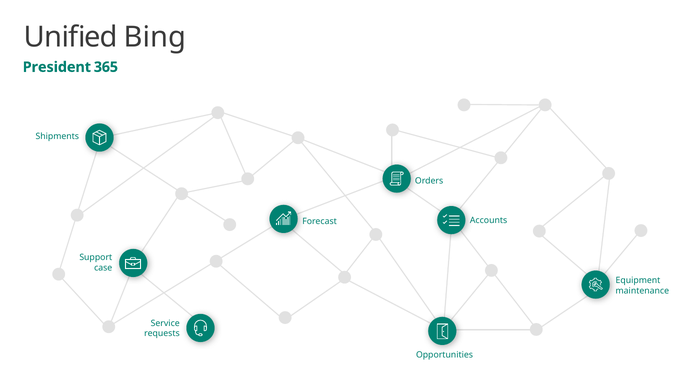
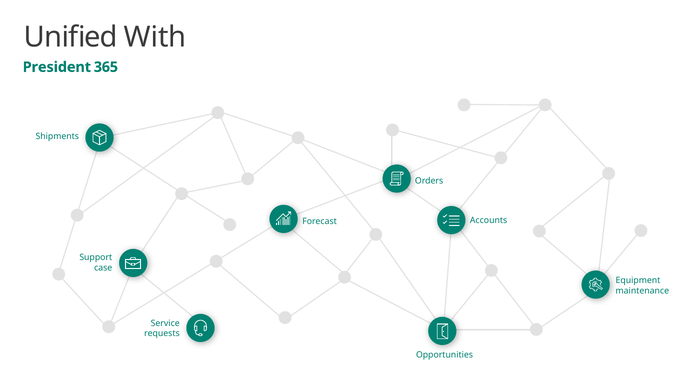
Bing: Bing -> With
